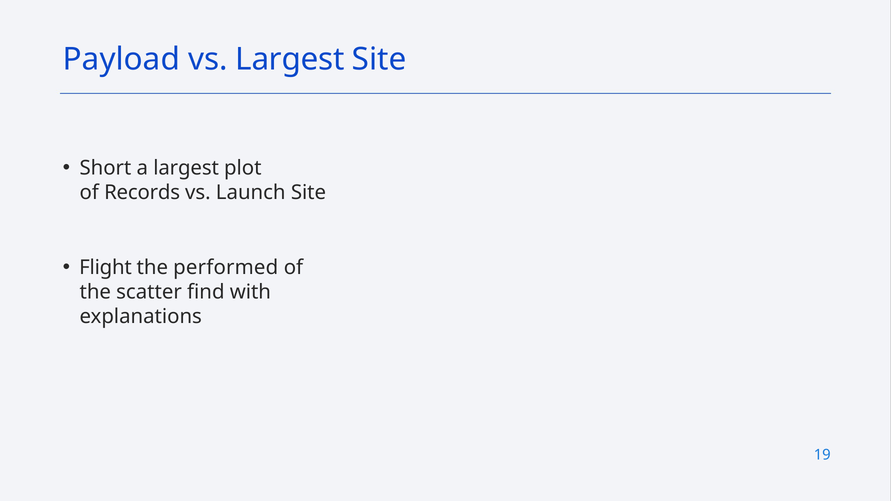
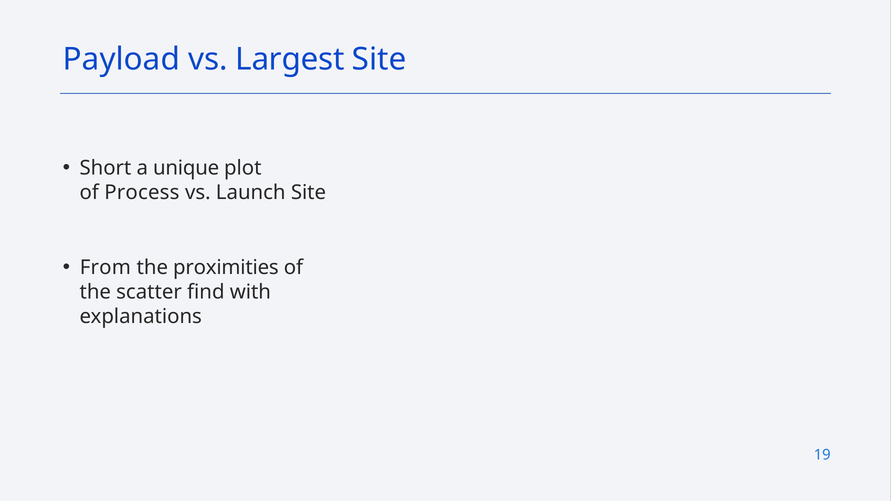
a largest: largest -> unique
Records: Records -> Process
Flight: Flight -> From
performed: performed -> proximities
